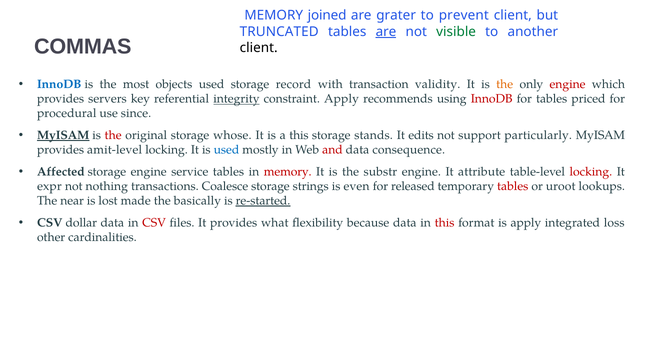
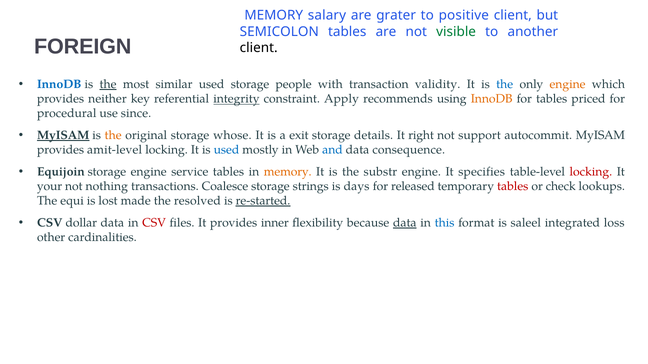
joined: joined -> salary
prevent: prevent -> positive
TRUNCATED: TRUNCATED -> SEMICOLON
are at (386, 32) underline: present -> none
COMMAS: COMMAS -> FOREIGN
the at (108, 84) underline: none -> present
objects: objects -> similar
record: record -> people
the at (505, 84) colour: orange -> blue
engine at (568, 84) colour: red -> orange
servers: servers -> neither
InnoDB at (492, 99) colour: red -> orange
the at (113, 136) colour: red -> orange
a this: this -> exit
stands: stands -> details
edits: edits -> right
particularly: particularly -> autocommit
and colour: red -> blue
Affected: Affected -> Equijoin
memory at (288, 172) colour: red -> orange
attribute: attribute -> specifies
expr: expr -> your
even: even -> days
uroot: uroot -> check
near: near -> equi
basically: basically -> resolved
what: what -> inner
data at (405, 223) underline: none -> present
this at (445, 223) colour: red -> blue
is apply: apply -> saleel
